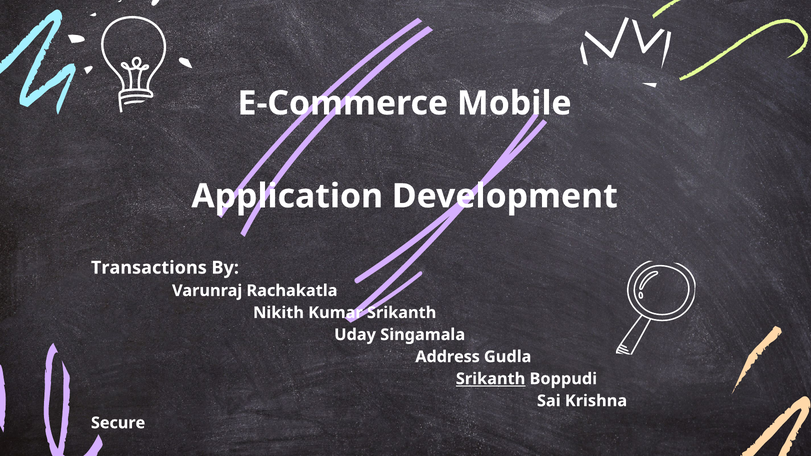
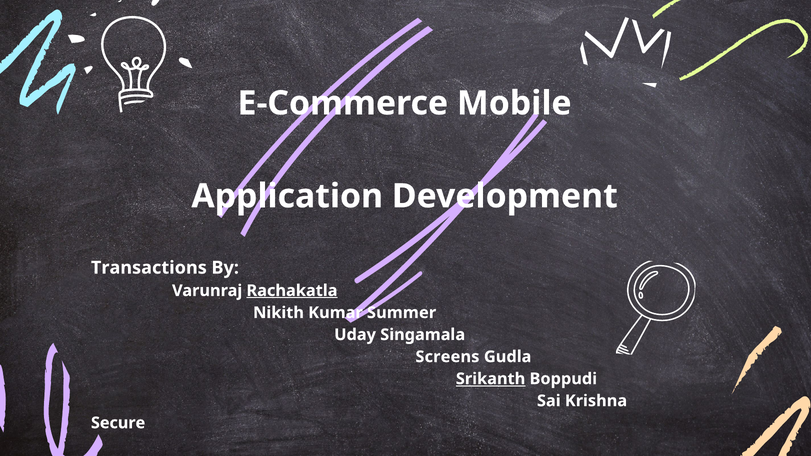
Rachakatla underline: none -> present
Kumar Srikanth: Srikanth -> Summer
Address: Address -> Screens
